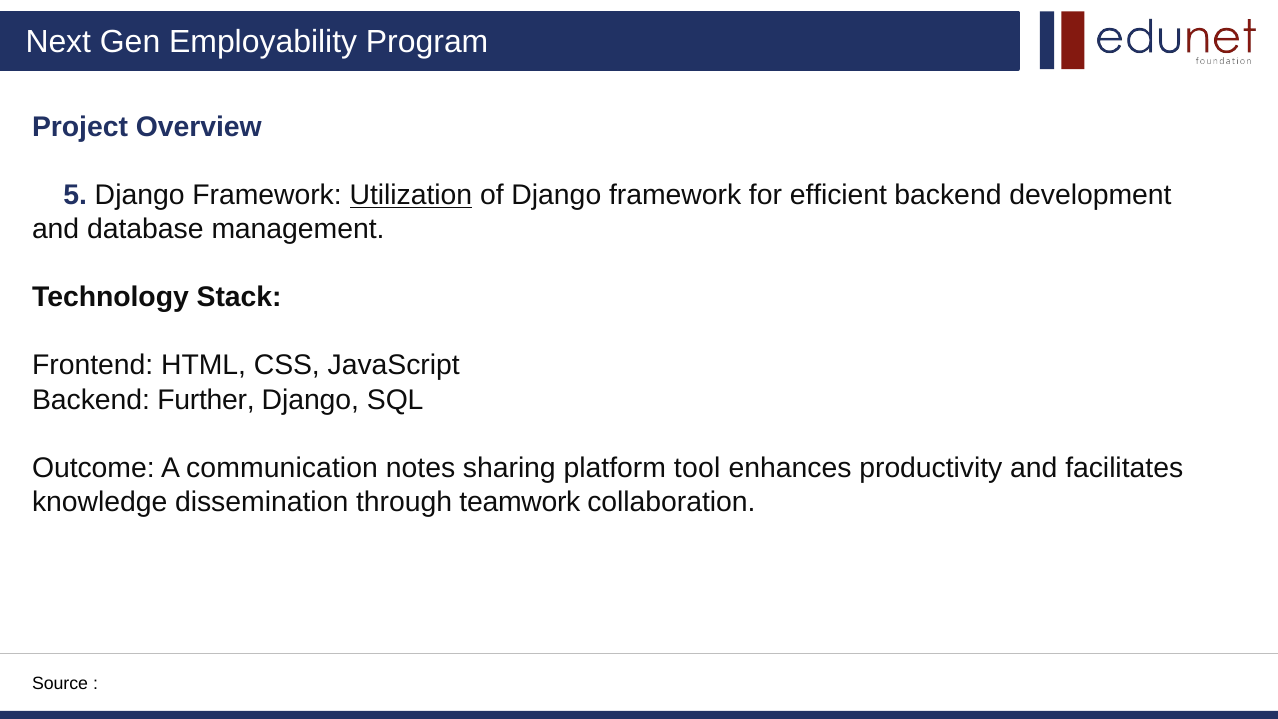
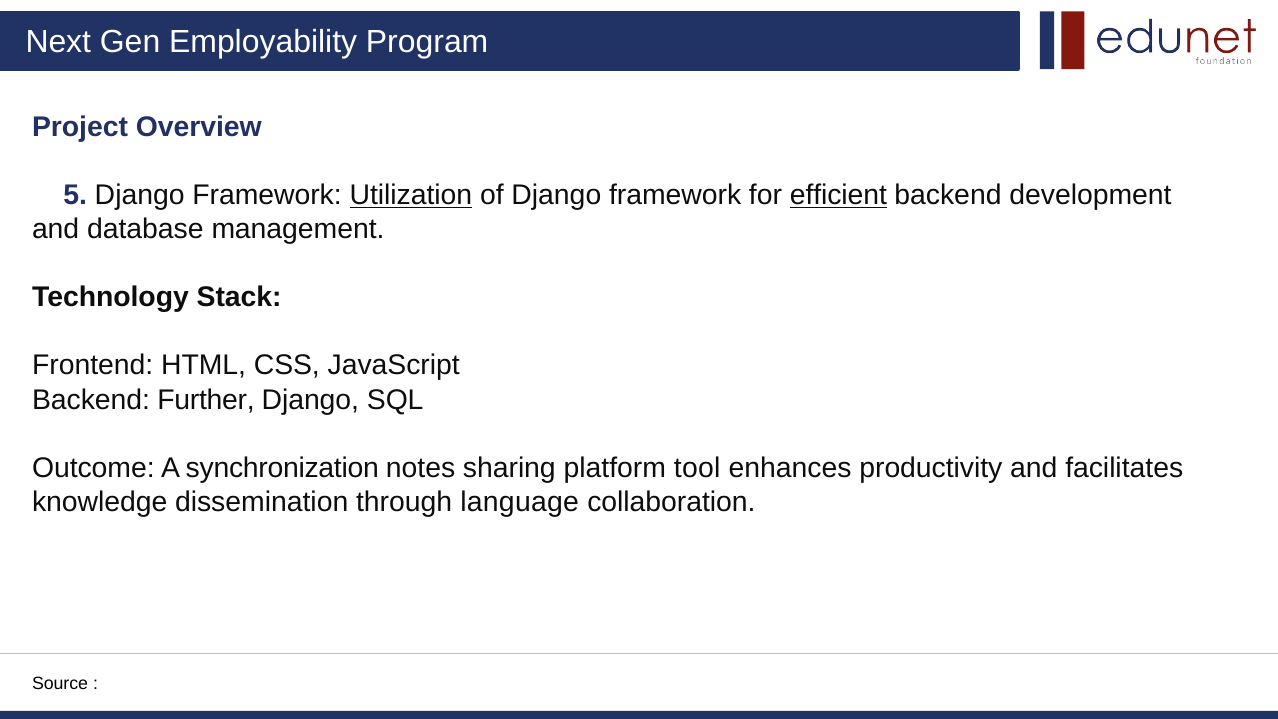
efficient underline: none -> present
communication: communication -> synchronization
teamwork: teamwork -> language
